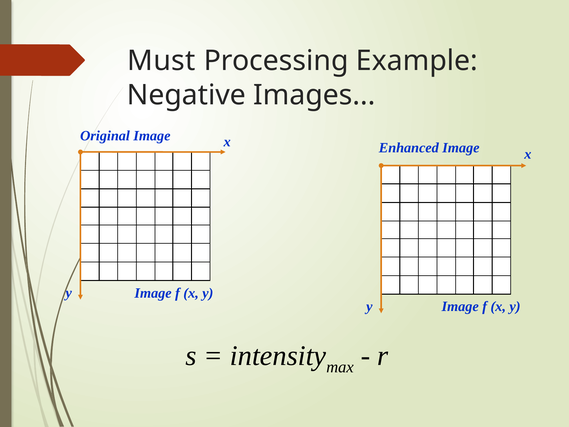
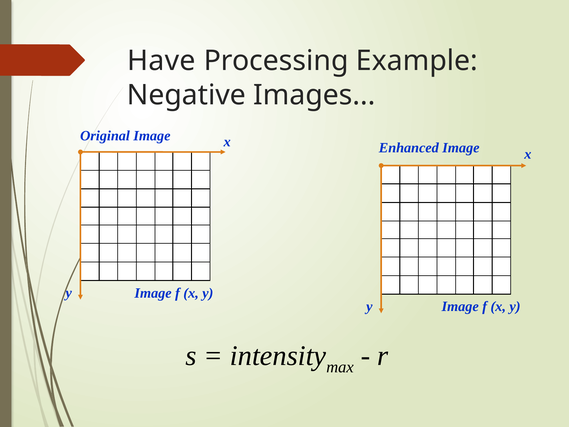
Must: Must -> Have
